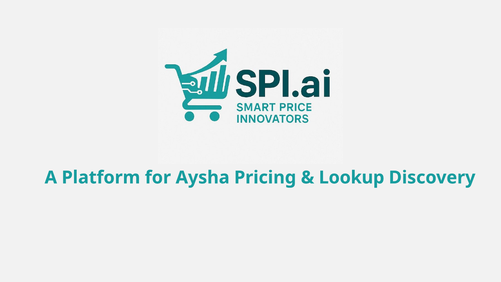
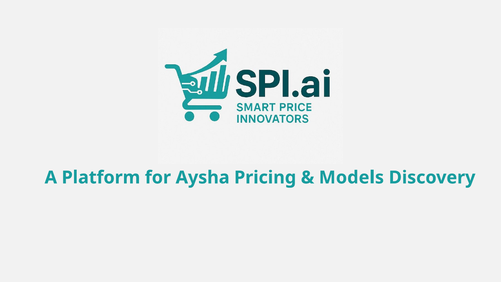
Lookup: Lookup -> Models
